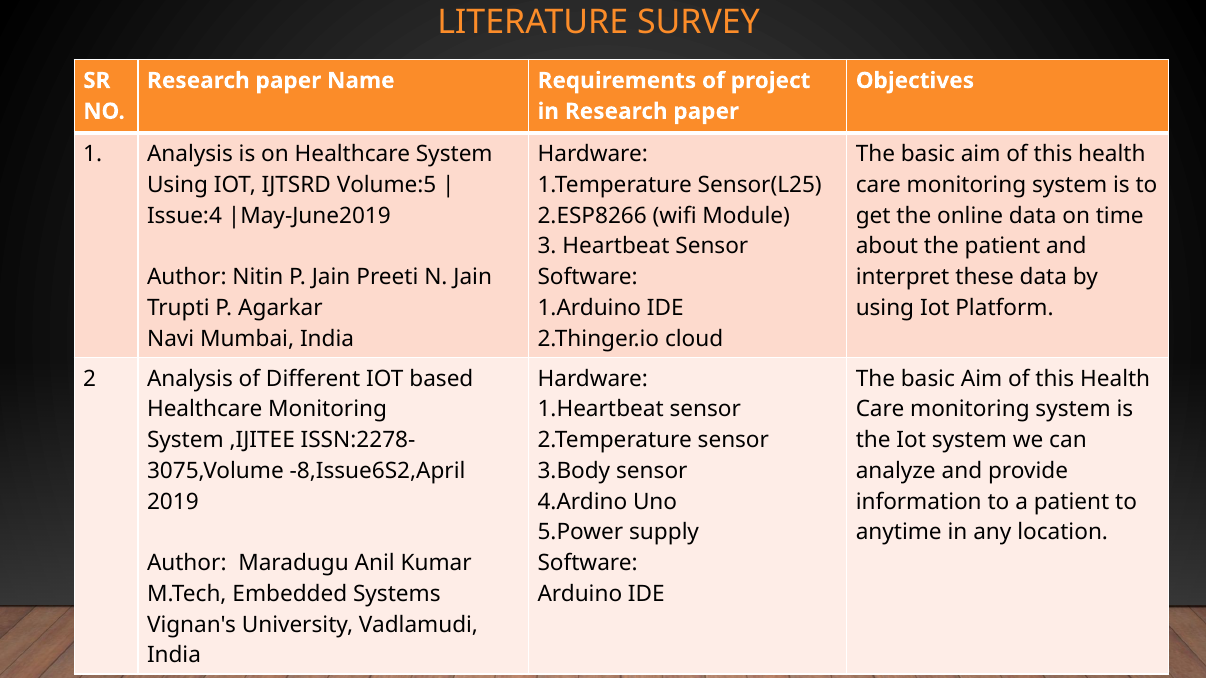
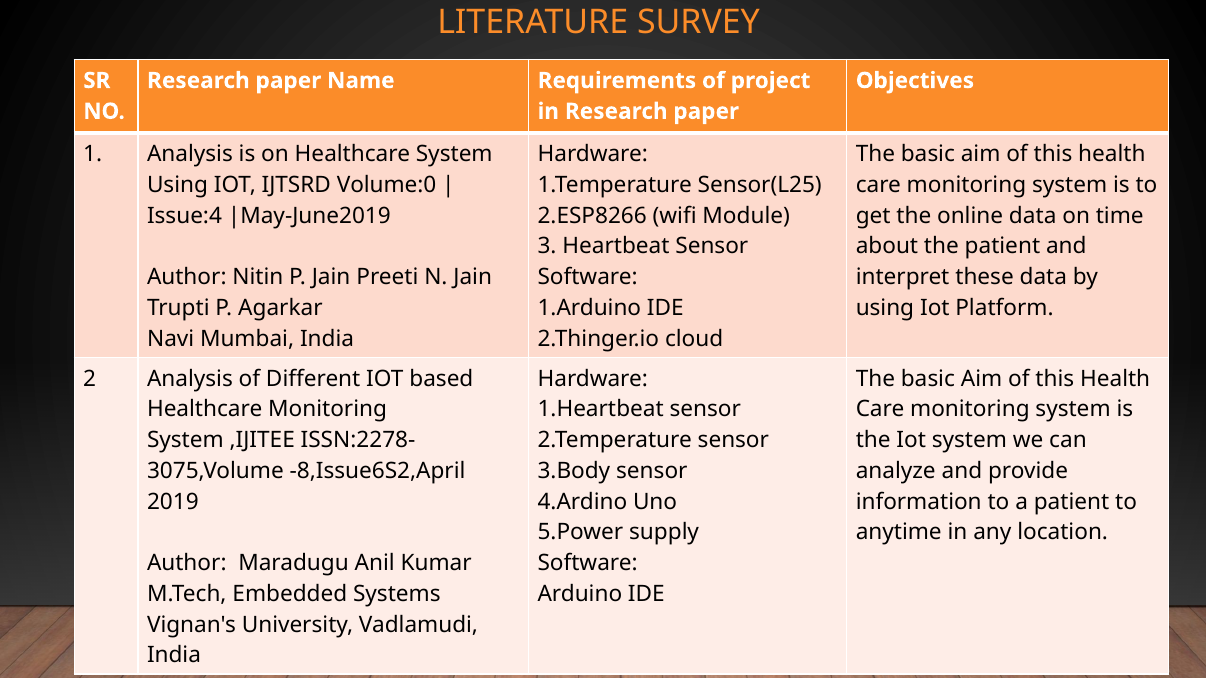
Volume:5: Volume:5 -> Volume:0
